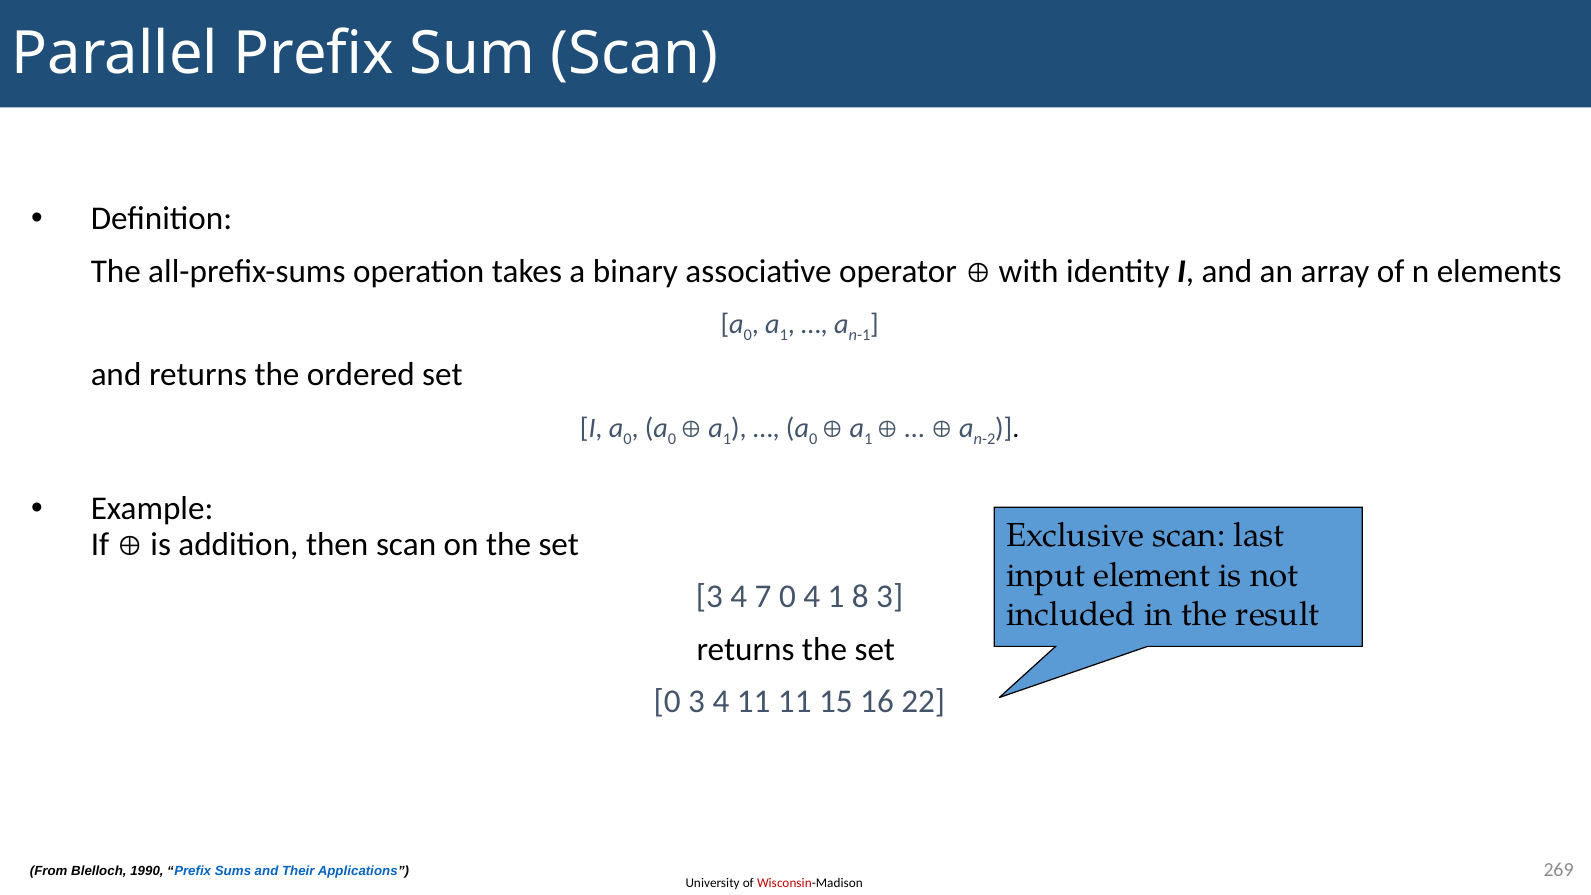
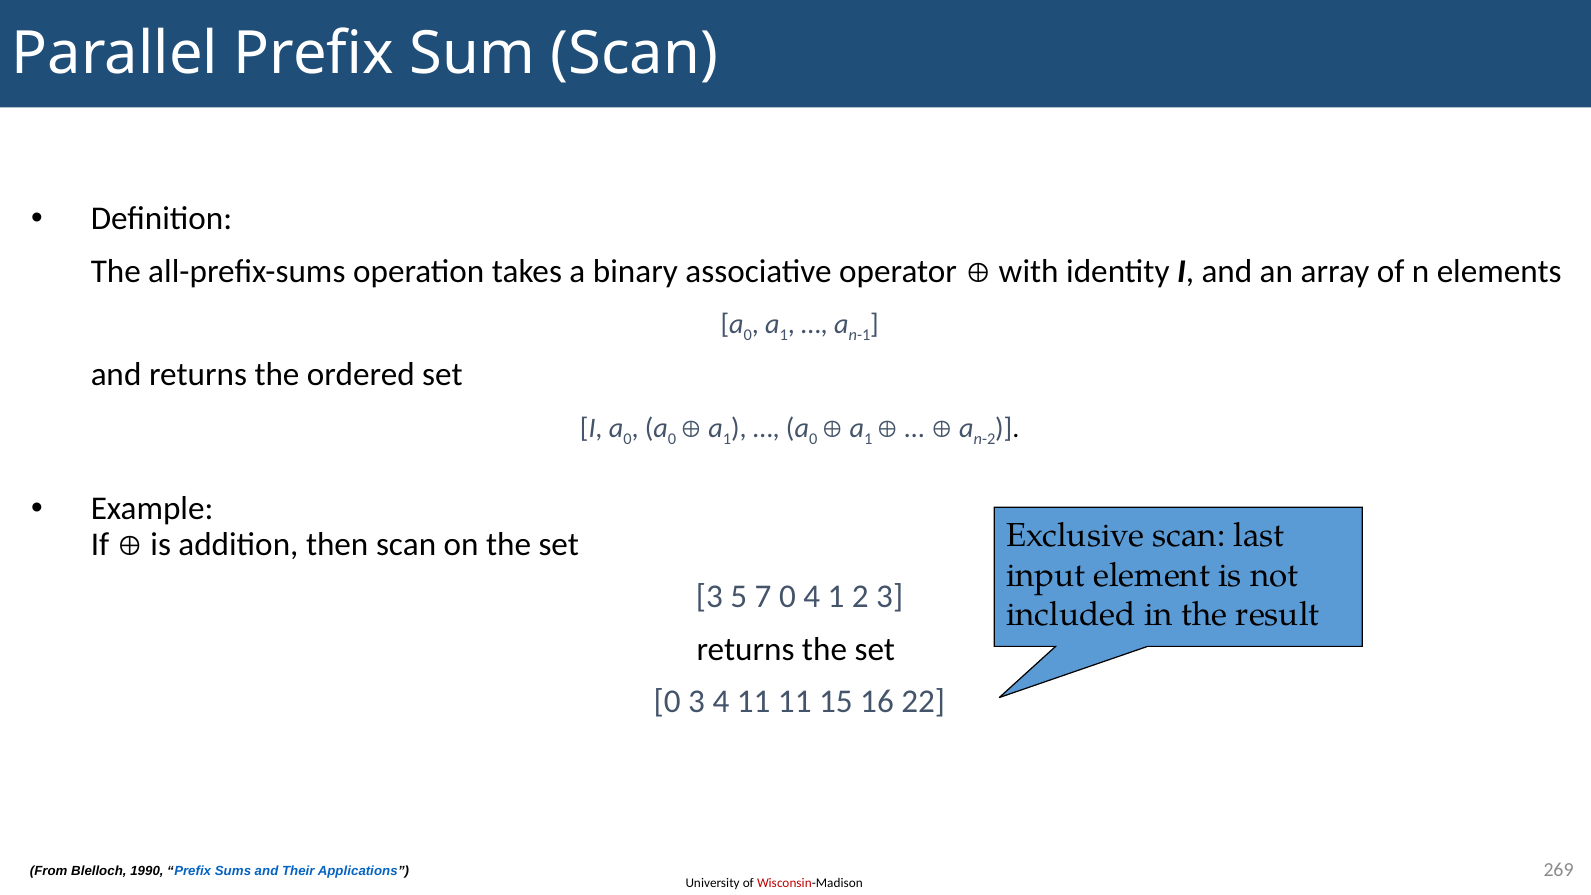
4 at (739, 597): 4 -> 5
8: 8 -> 2
